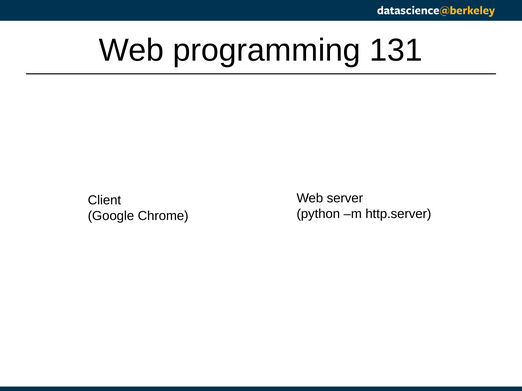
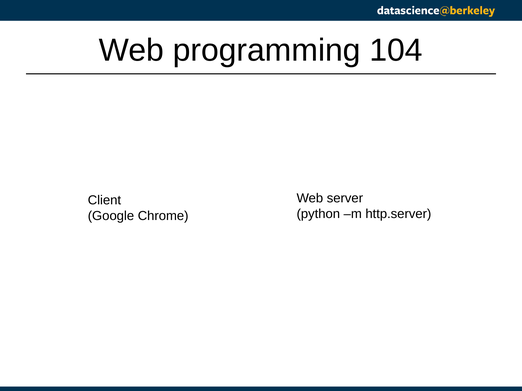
131: 131 -> 104
